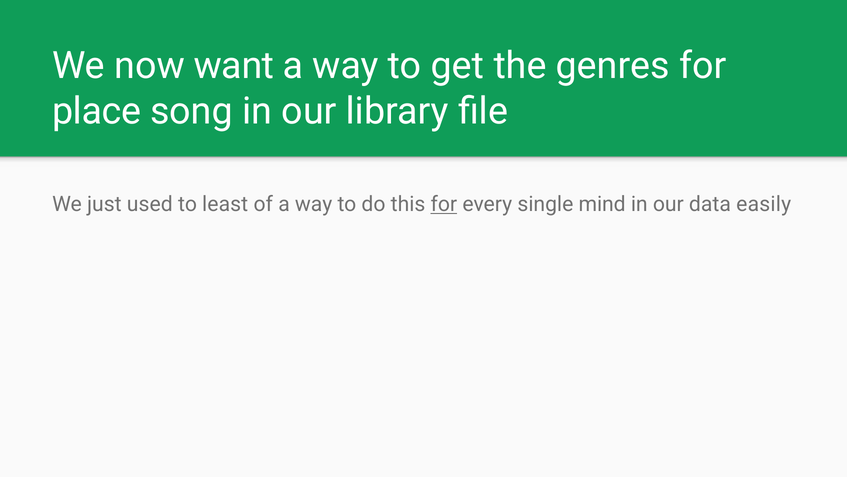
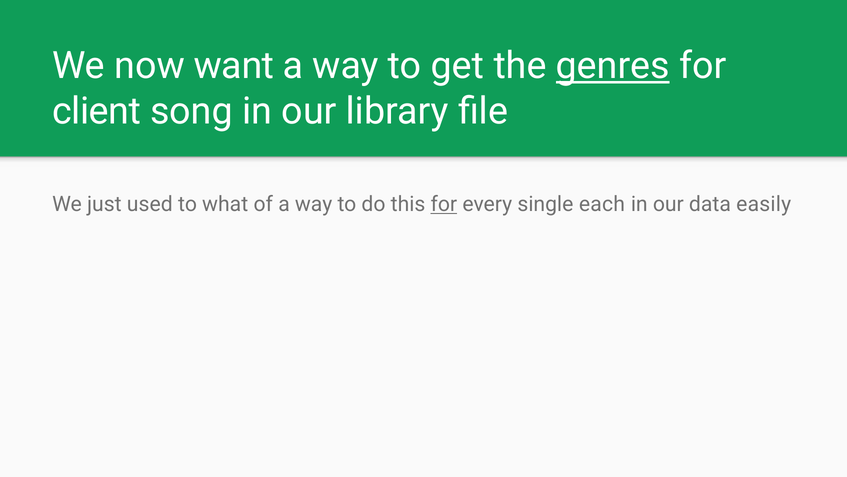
genres underline: none -> present
place: place -> client
least: least -> what
mind: mind -> each
